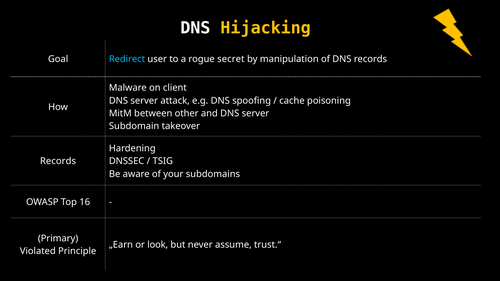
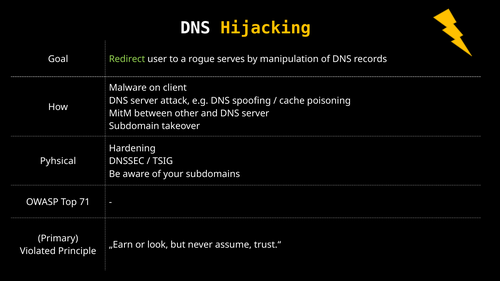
Redirect colour: light blue -> light green
secret: secret -> serves
Records at (58, 161): Records -> Pyhsical
16: 16 -> 71
